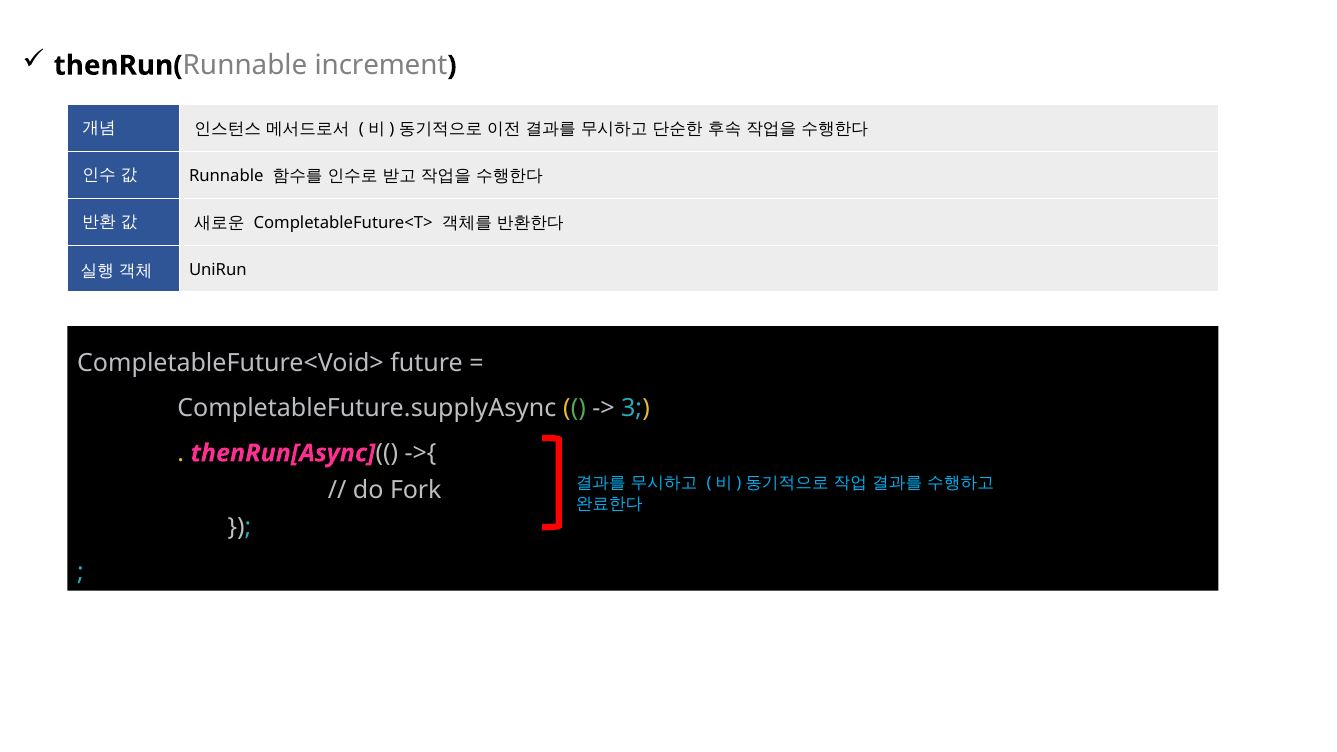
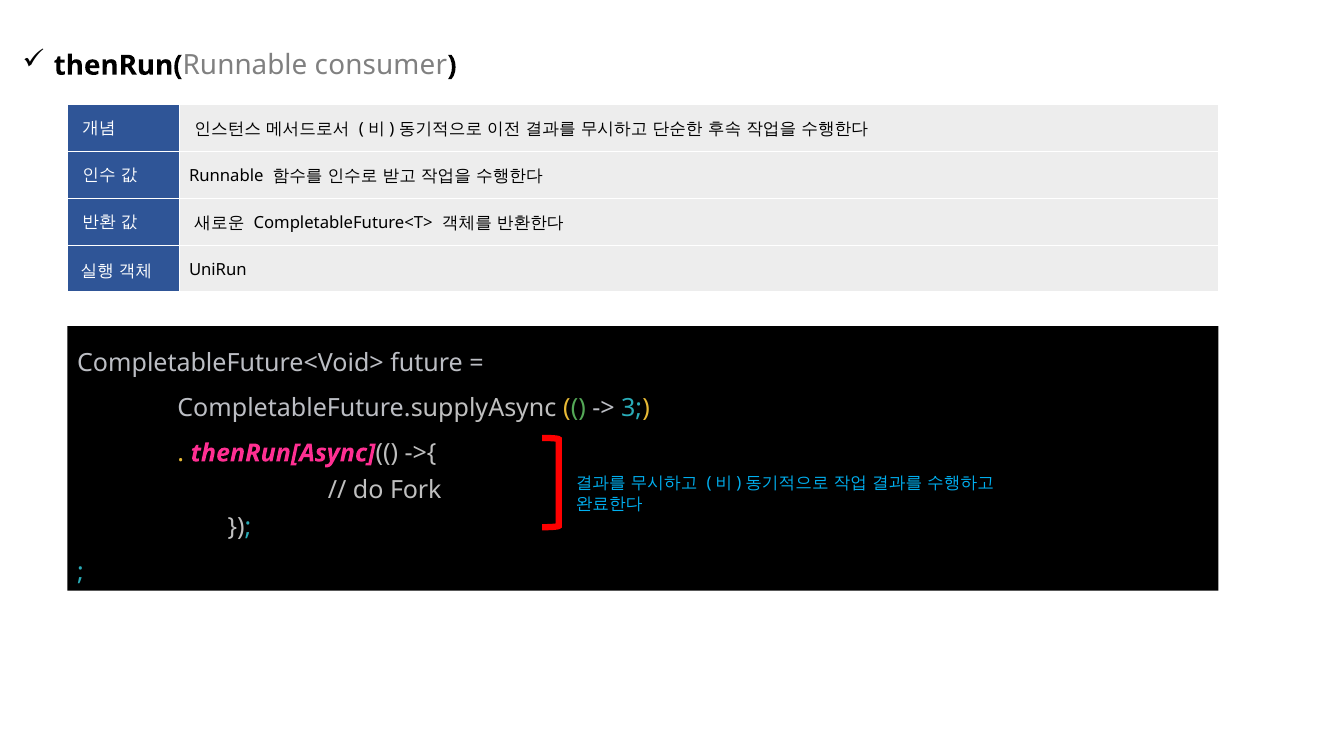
increment: increment -> consumer
